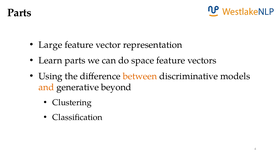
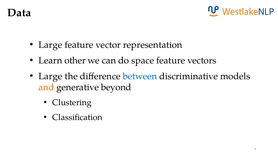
Parts at (19, 13): Parts -> Data
Learn parts: parts -> other
Using at (50, 76): Using -> Large
between colour: orange -> blue
